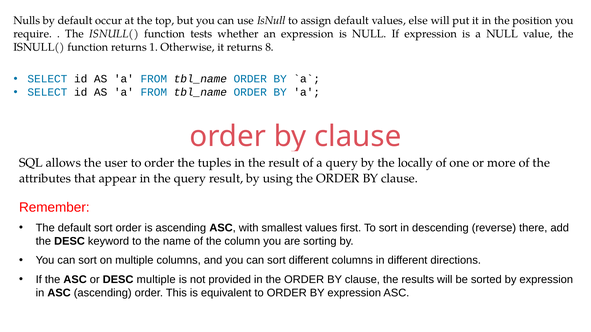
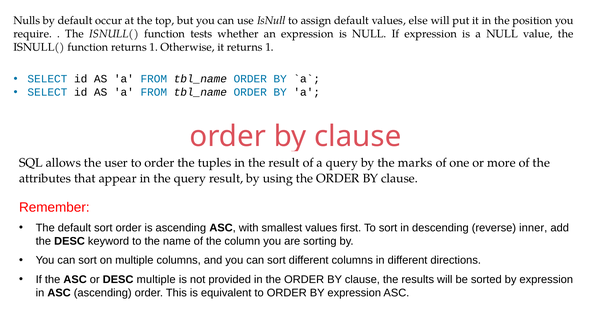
it returns 8: 8 -> 1
locally: locally -> marks
there: there -> inner
